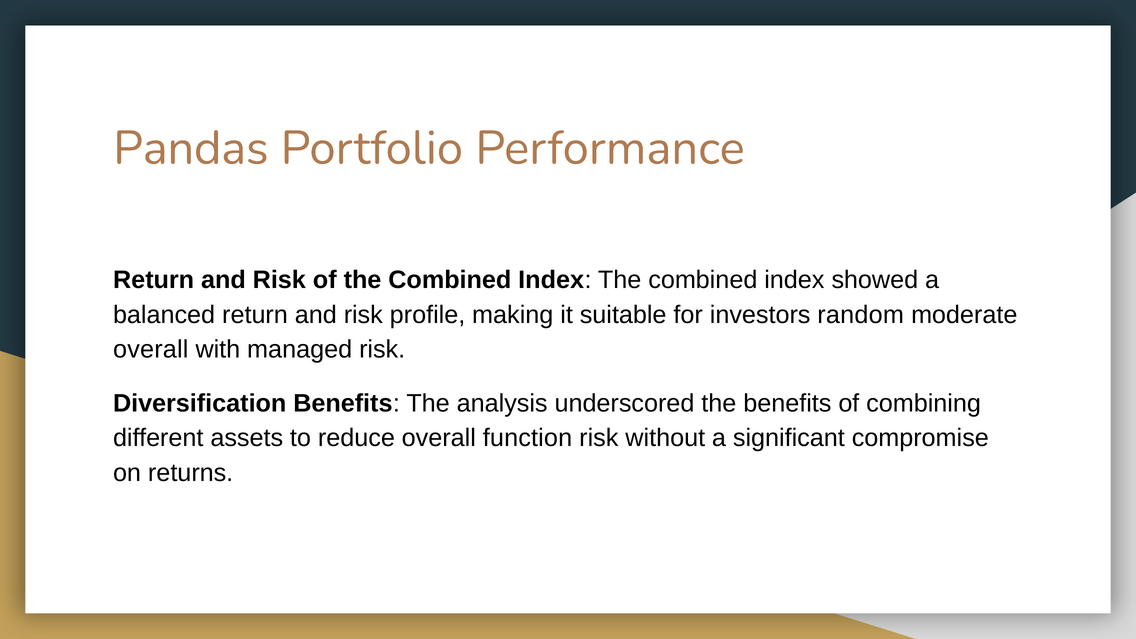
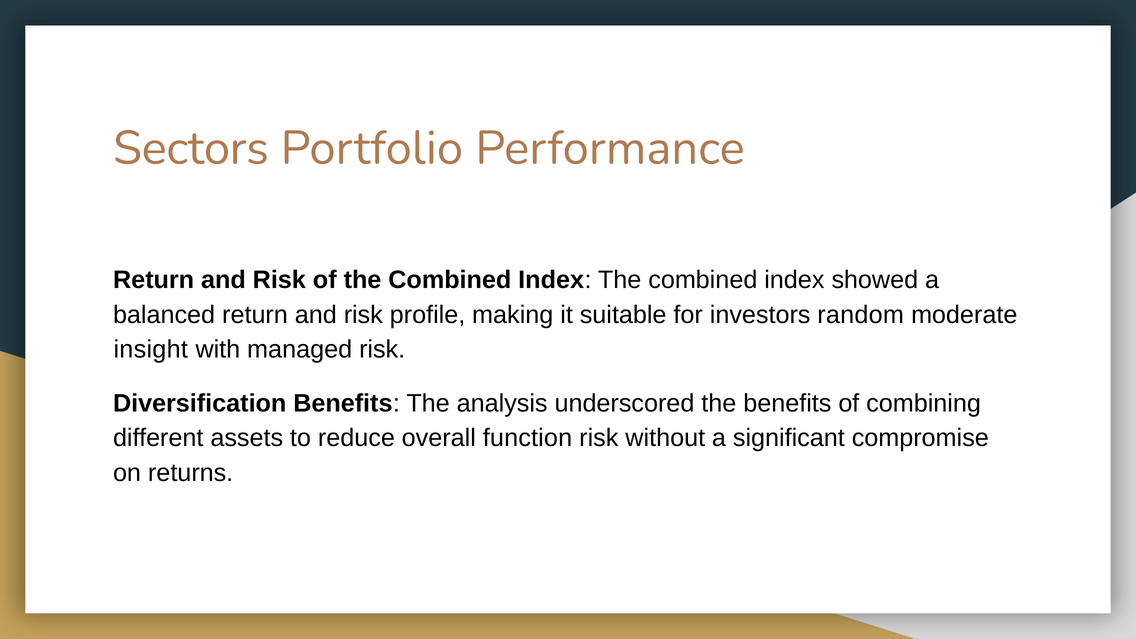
Pandas: Pandas -> Sectors
overall at (151, 350): overall -> insight
